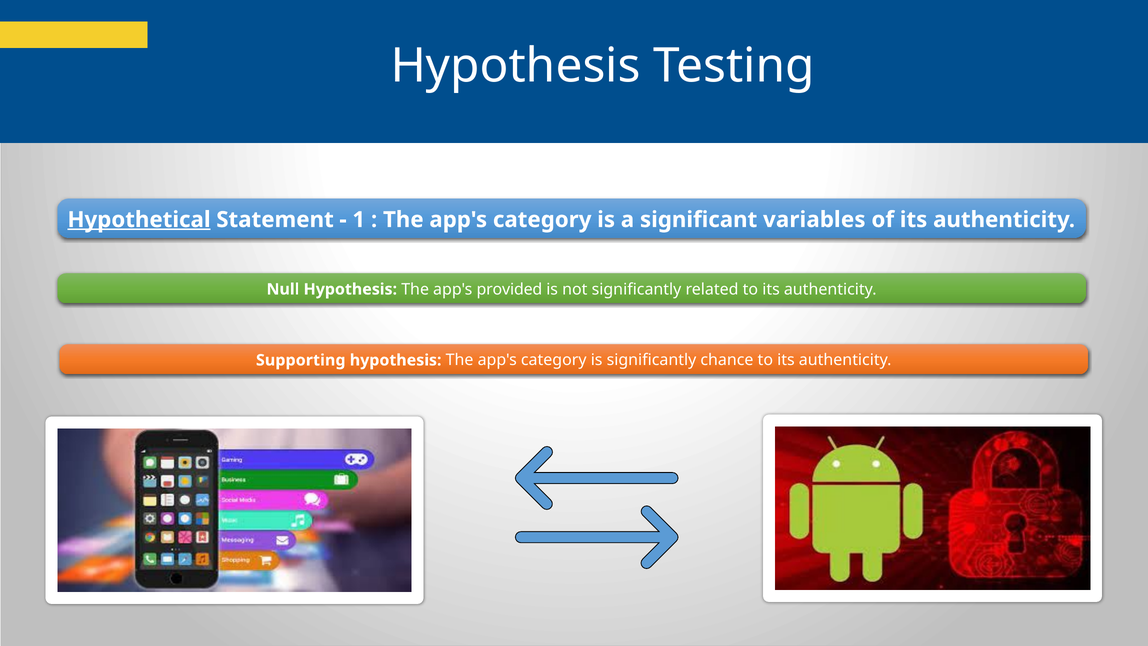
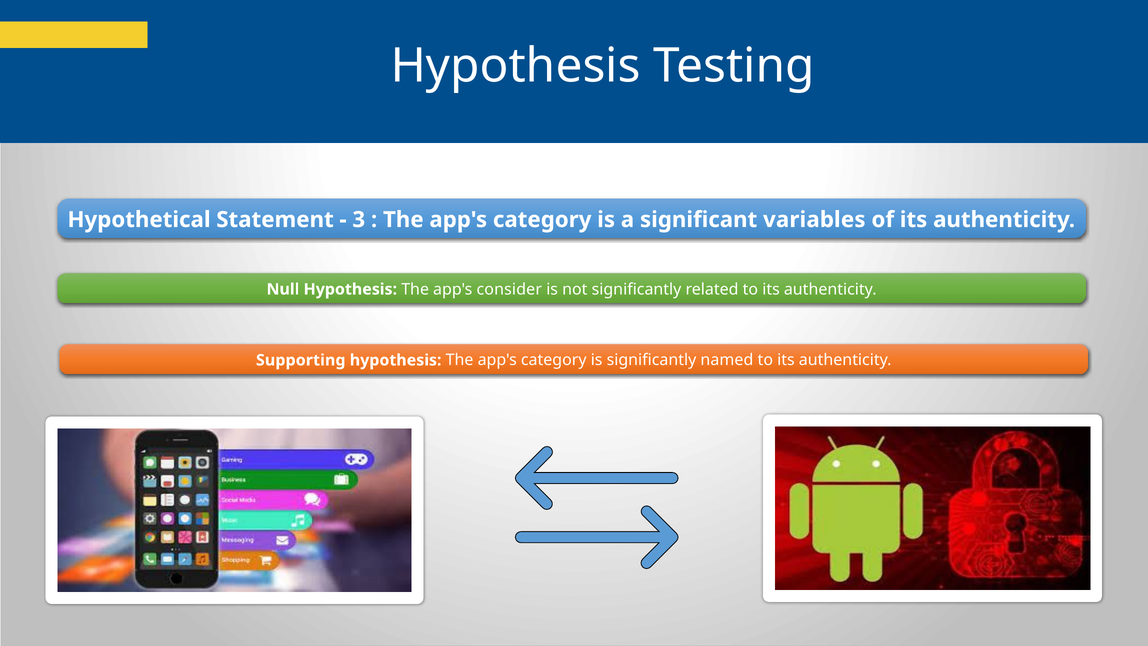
Hypothetical underline: present -> none
1: 1 -> 3
provided: provided -> consider
chance: chance -> named
